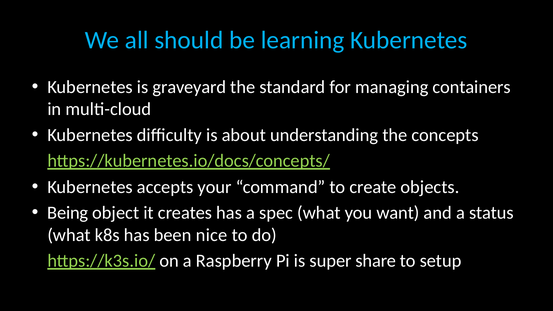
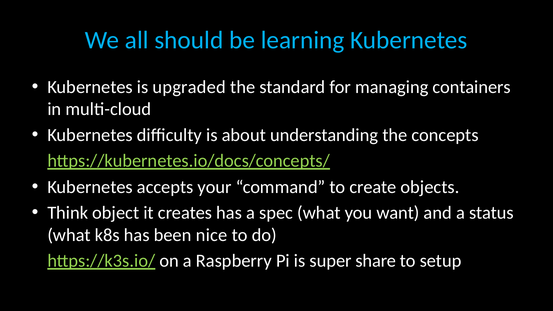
graveyard: graveyard -> upgraded
Being: Being -> Think
